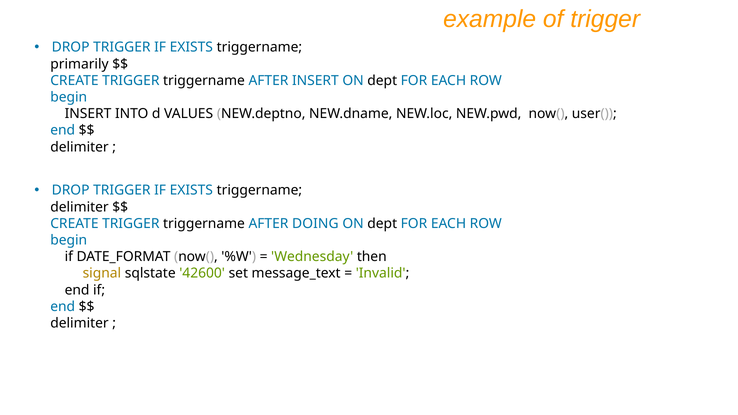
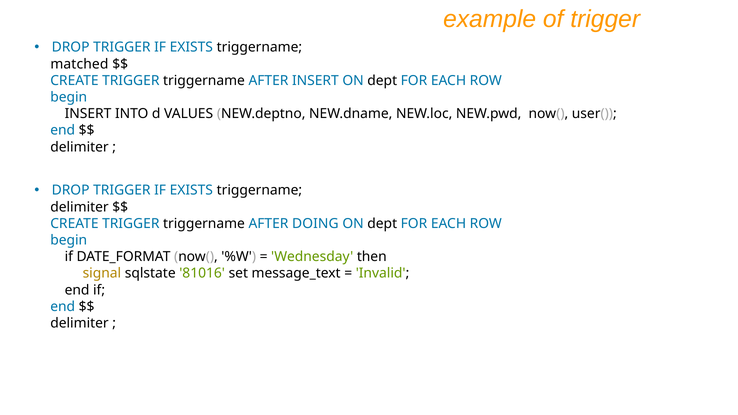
primarily: primarily -> matched
42600: 42600 -> 81016
